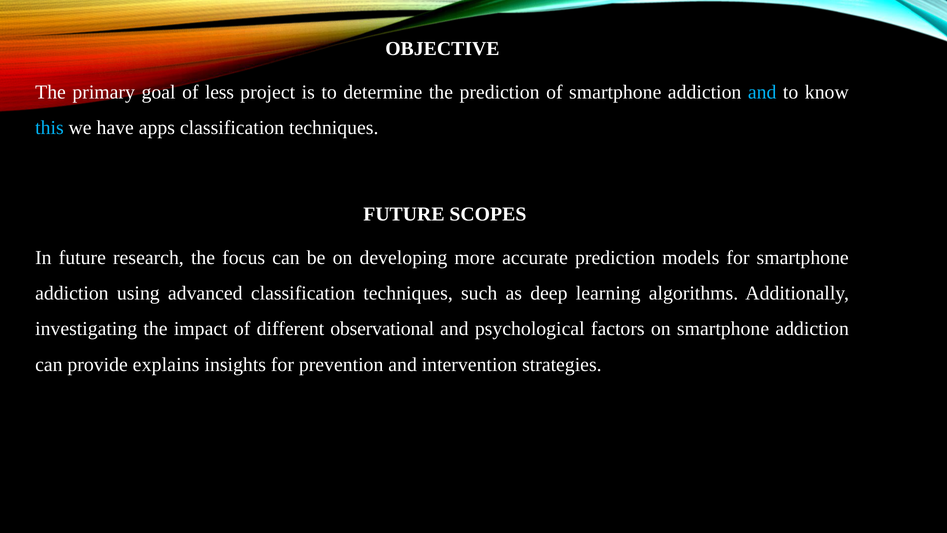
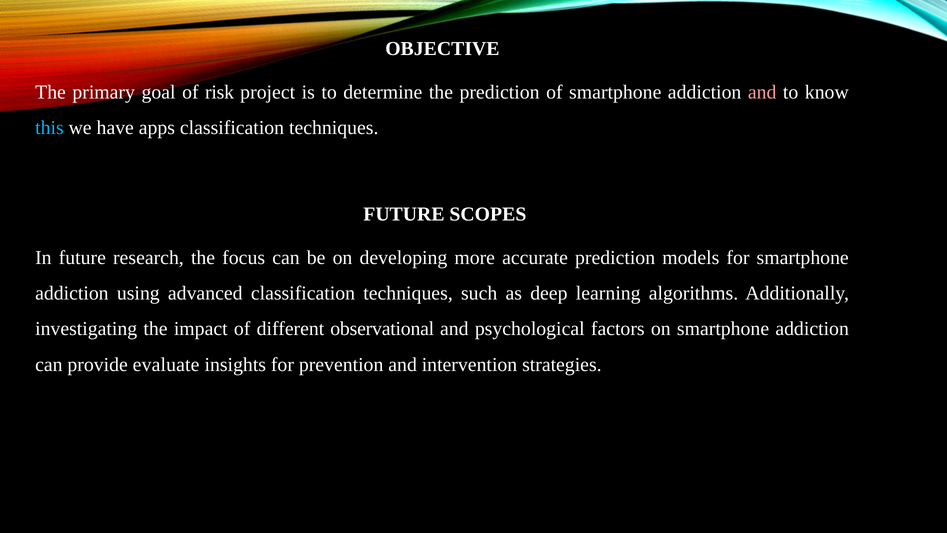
less: less -> risk
and at (762, 92) colour: light blue -> pink
explains: explains -> evaluate
